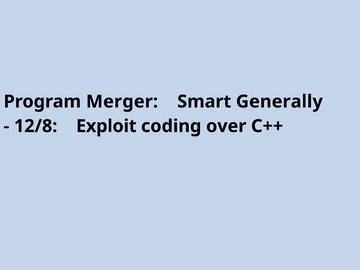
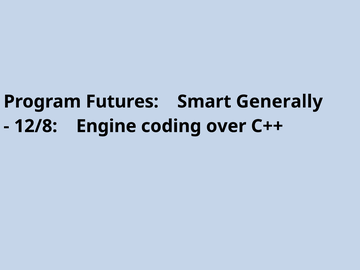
Merger: Merger -> Futures
Exploit: Exploit -> Engine
